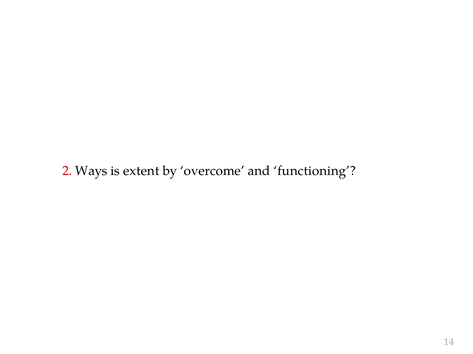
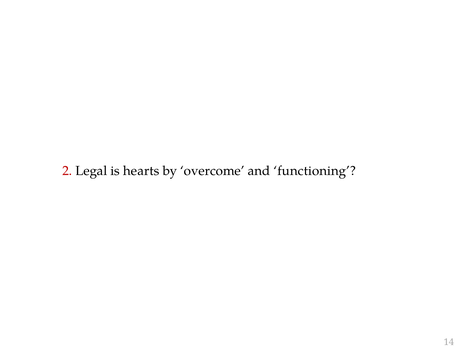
Ways: Ways -> Legal
extent: extent -> hearts
